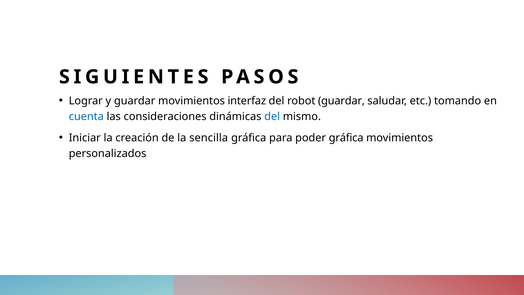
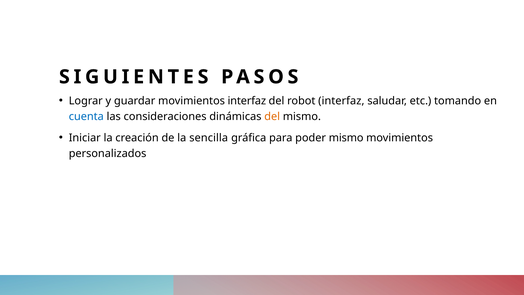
robot guardar: guardar -> interfaz
del at (272, 116) colour: blue -> orange
poder gráfica: gráfica -> mismo
